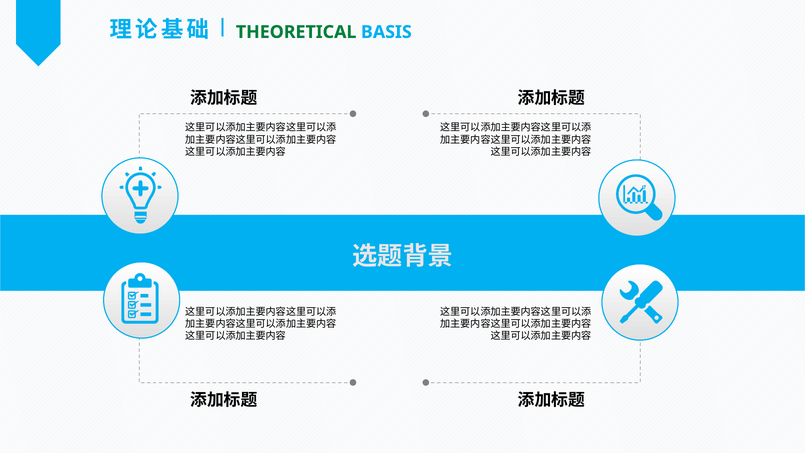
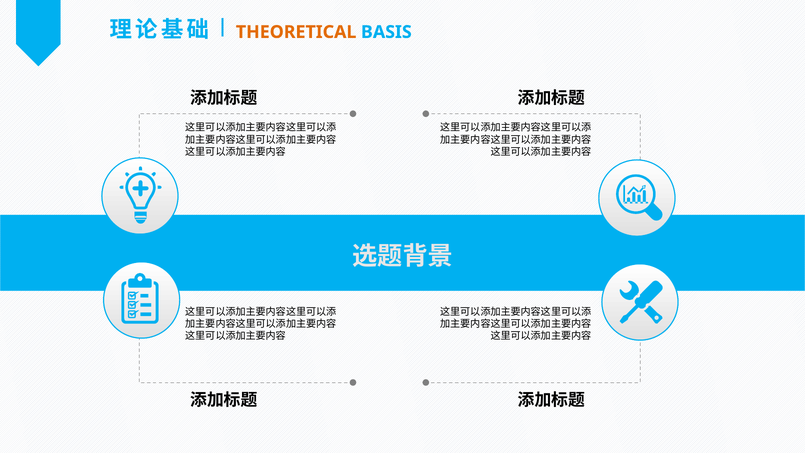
THEORETICAL colour: green -> orange
